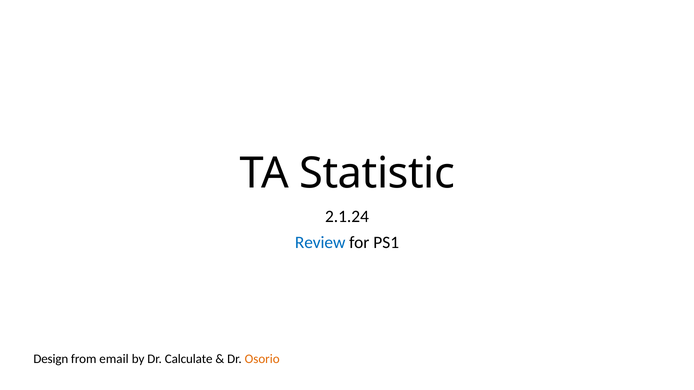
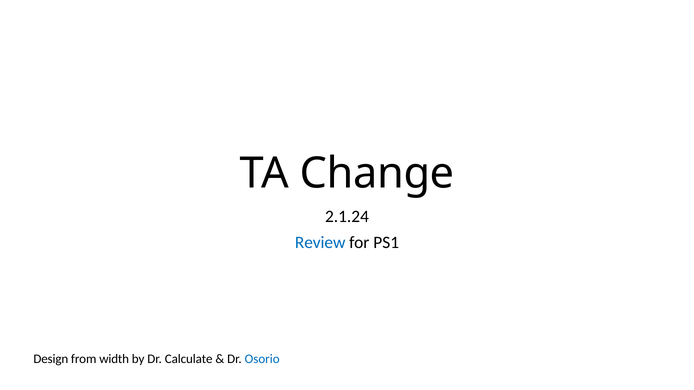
Statistic: Statistic -> Change
email: email -> width
Osorio colour: orange -> blue
